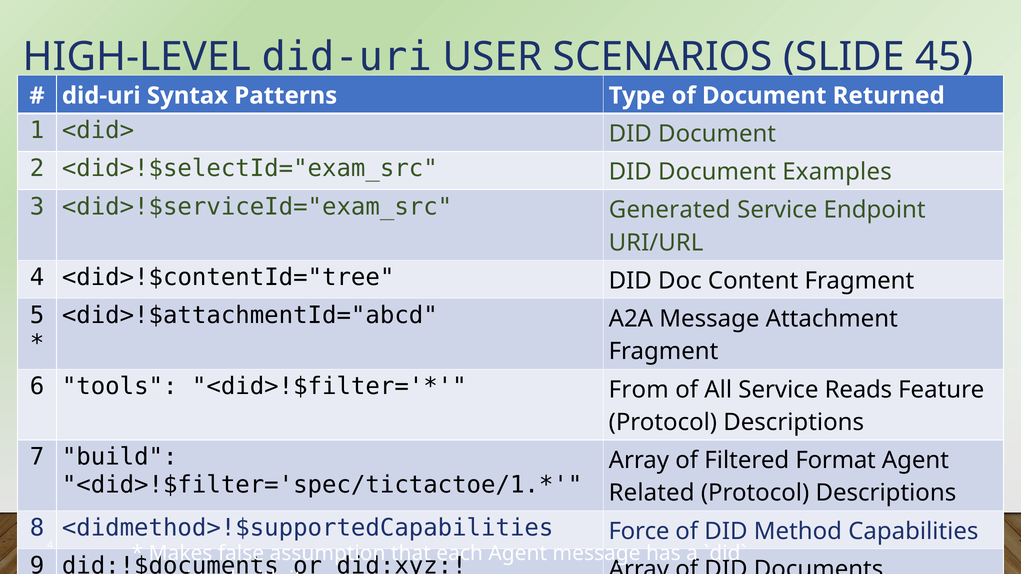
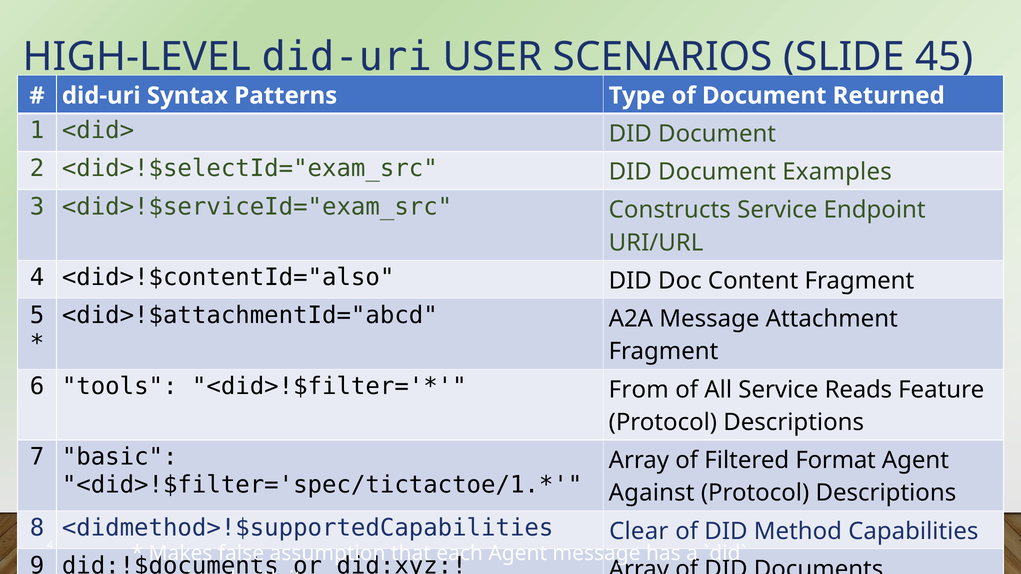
Generated: Generated -> Constructs
<did>!$contentId="tree: <did>!$contentId="tree -> <did>!$contentId="also
build: build -> basic
Related: Related -> Against
Force: Force -> Clear
